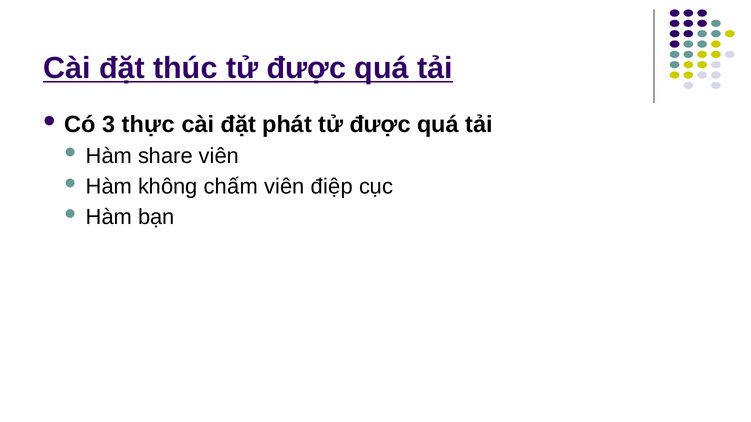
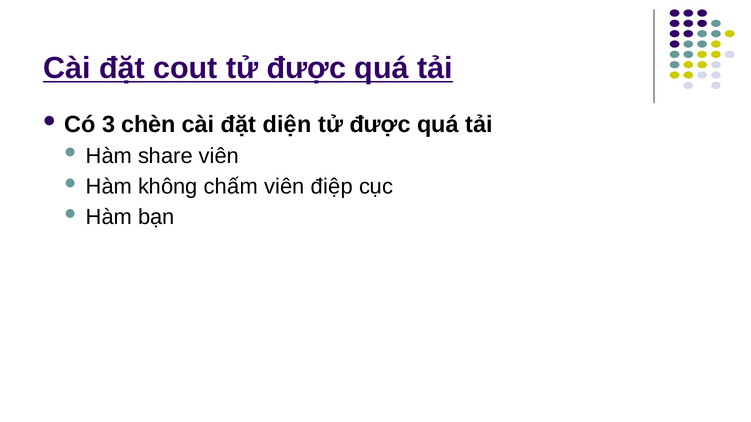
thúc: thúc -> cout
thực: thực -> chèn
phát: phát -> diện
